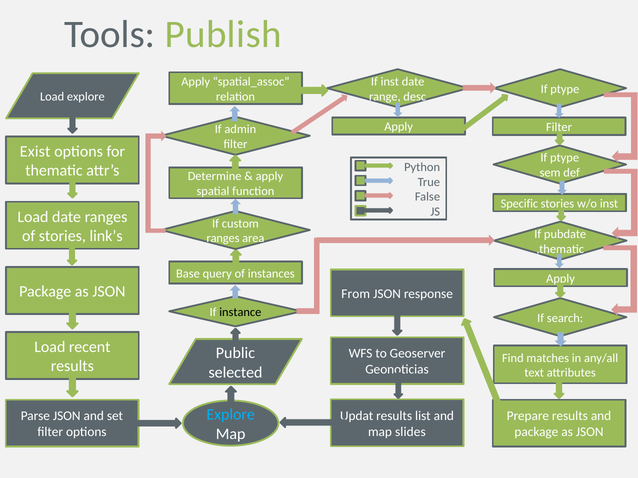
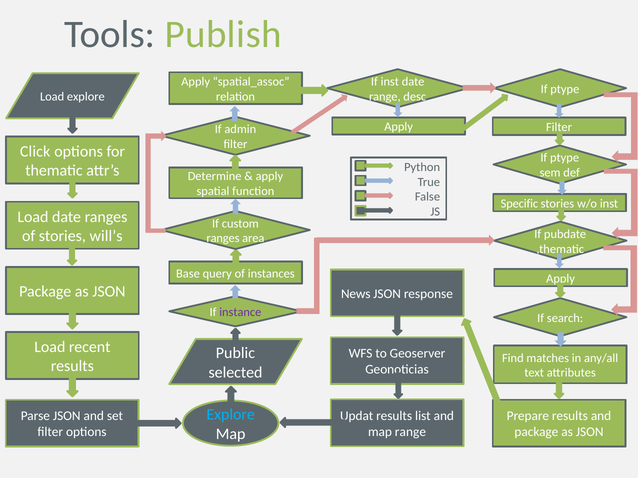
Exist: Exist -> Click
link’s: link’s -> will’s
From: From -> News
instance colour: black -> purple
map slides: slides -> range
